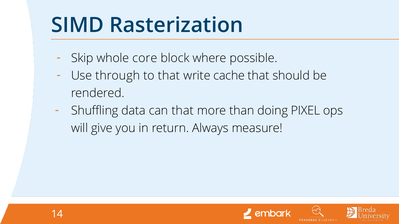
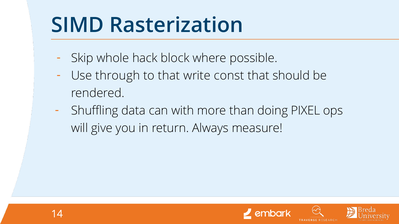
core: core -> hack
cache: cache -> const
can that: that -> with
